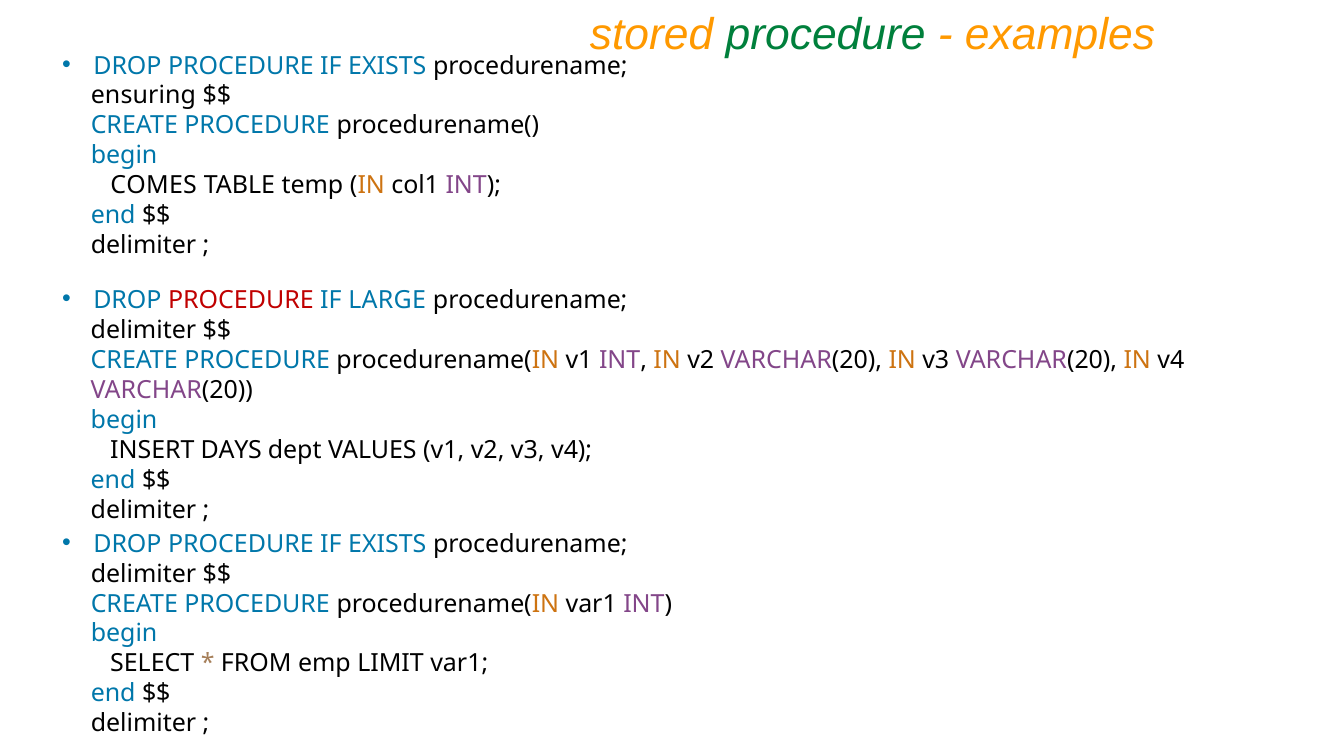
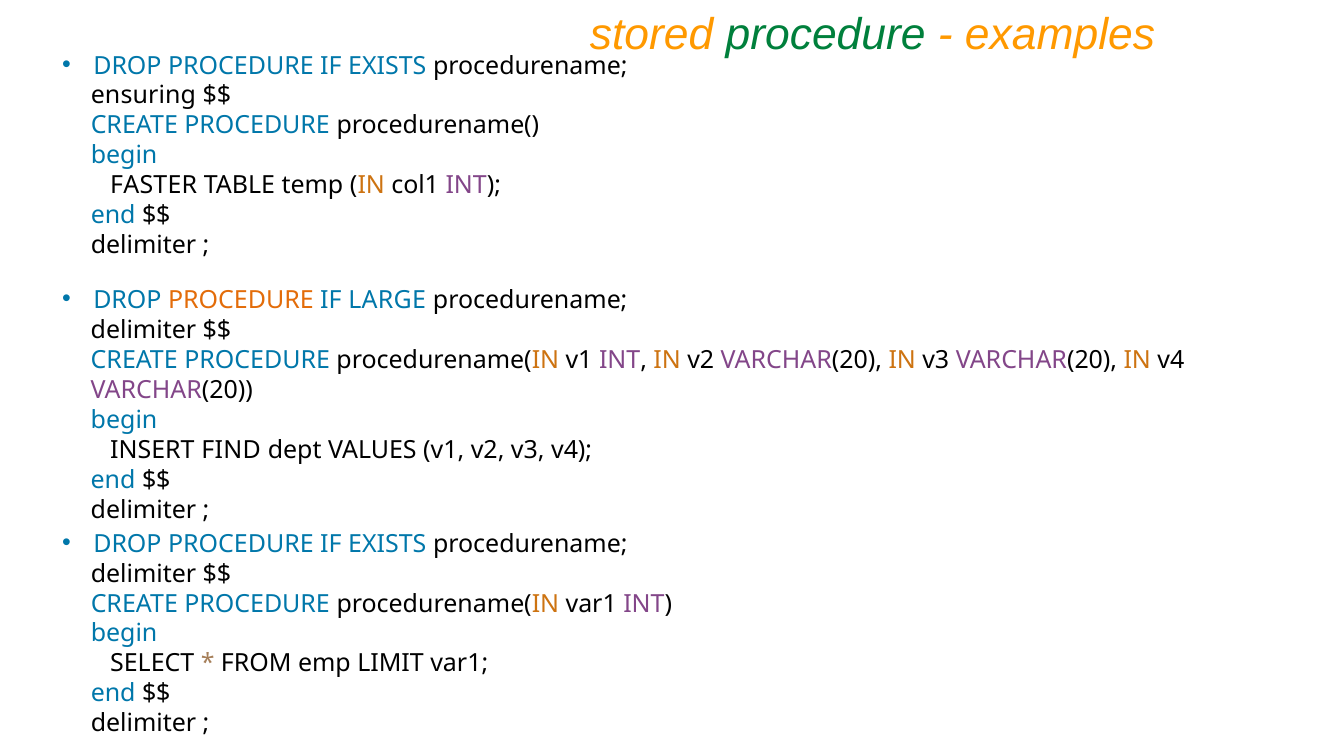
COMES: COMES -> FASTER
PROCEDURE at (241, 300) colour: red -> orange
DAYS: DAYS -> FIND
